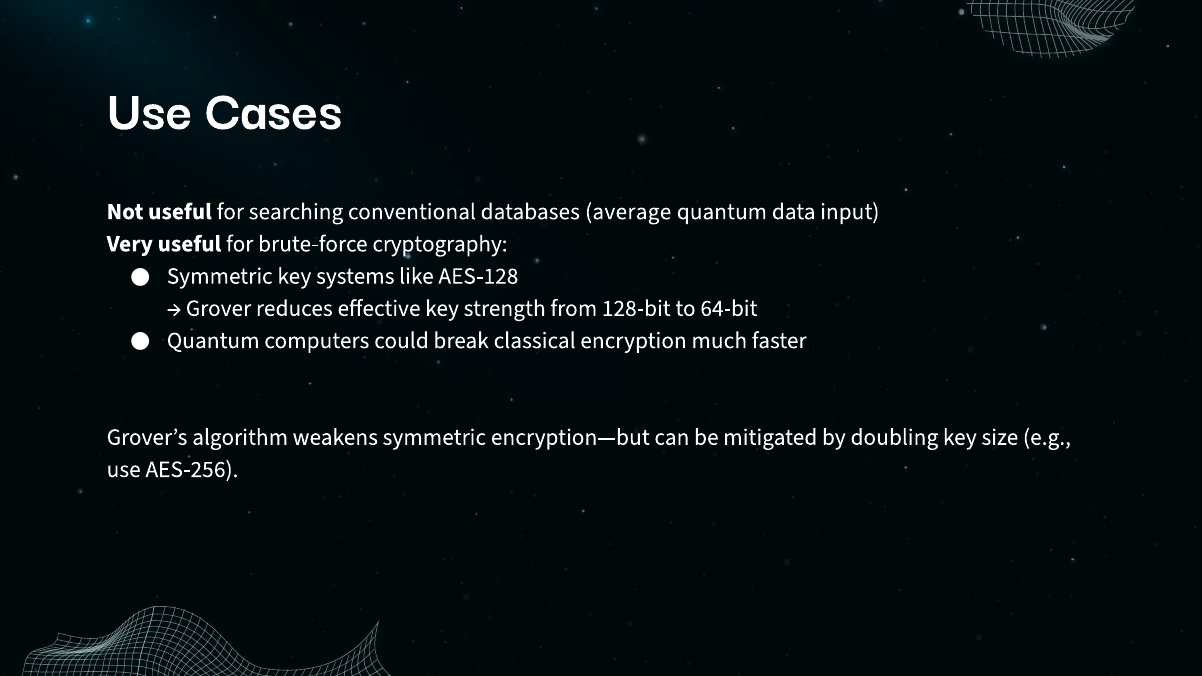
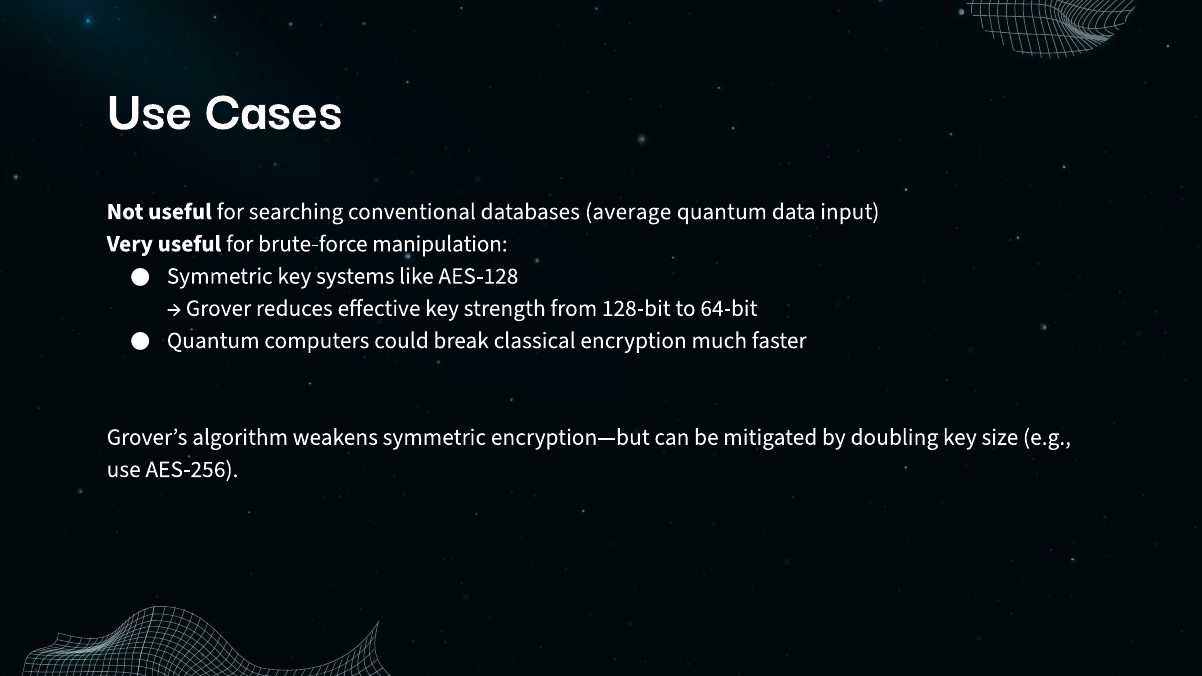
cryptography: cryptography -> manipulation
